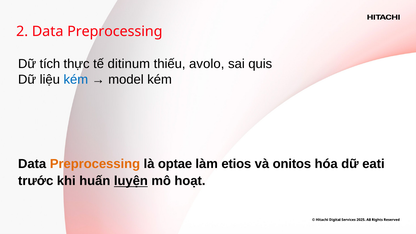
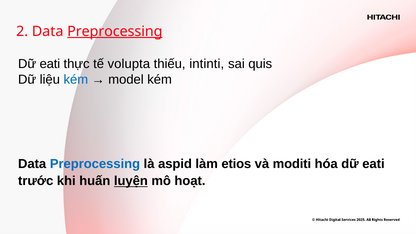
Preprocessing at (115, 31) underline: none -> present
tích at (50, 64): tích -> eati
ditinum: ditinum -> volupta
avolo: avolo -> intinti
Preprocessing at (95, 164) colour: orange -> blue
optae: optae -> aspid
onitos: onitos -> moditi
